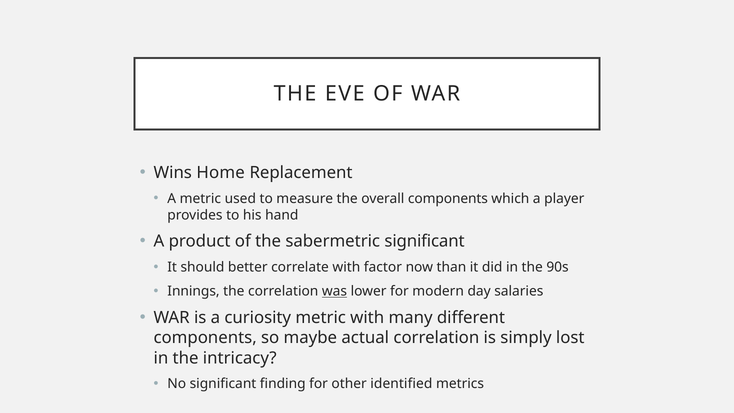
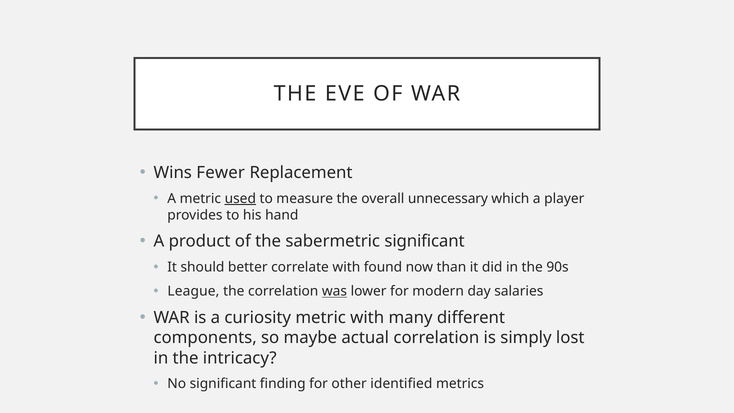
Home: Home -> Fewer
used underline: none -> present
overall components: components -> unnecessary
factor: factor -> found
Innings: Innings -> League
